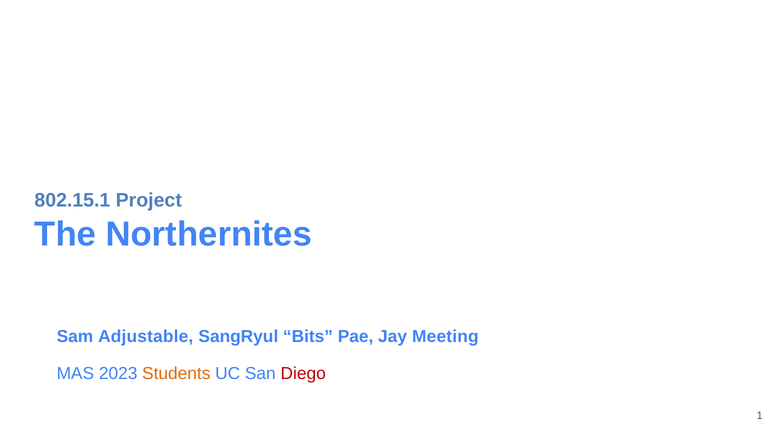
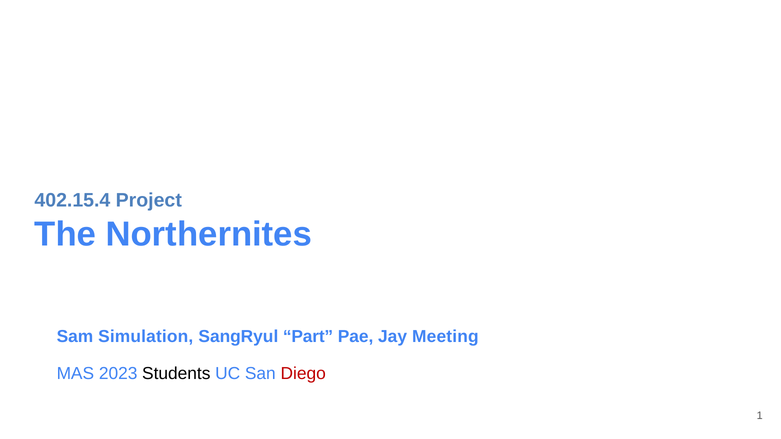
802.15.1: 802.15.1 -> 402.15.4
Adjustable: Adjustable -> Simulation
Bits: Bits -> Part
Students colour: orange -> black
